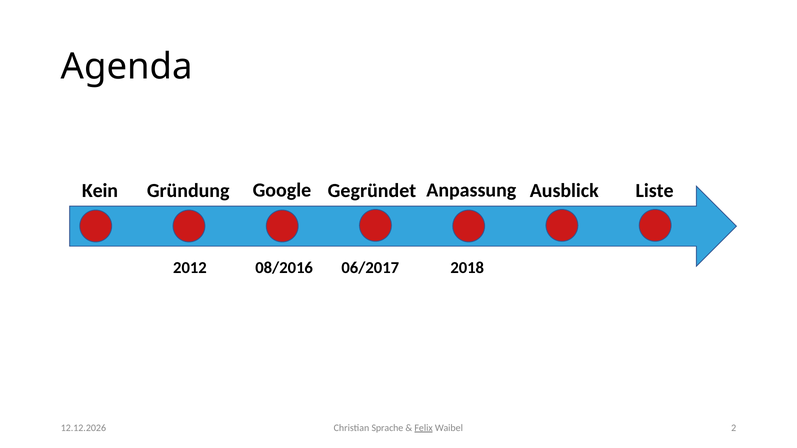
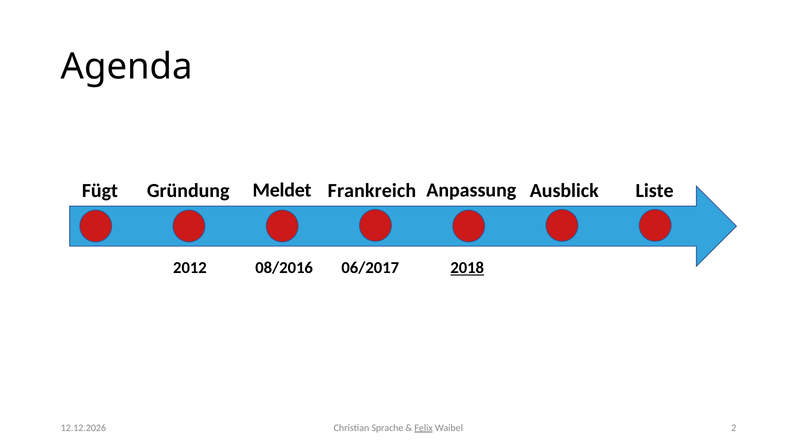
Kein: Kein -> Fügt
Google: Google -> Meldet
Gegründet: Gegründet -> Frankreich
2018 underline: none -> present
